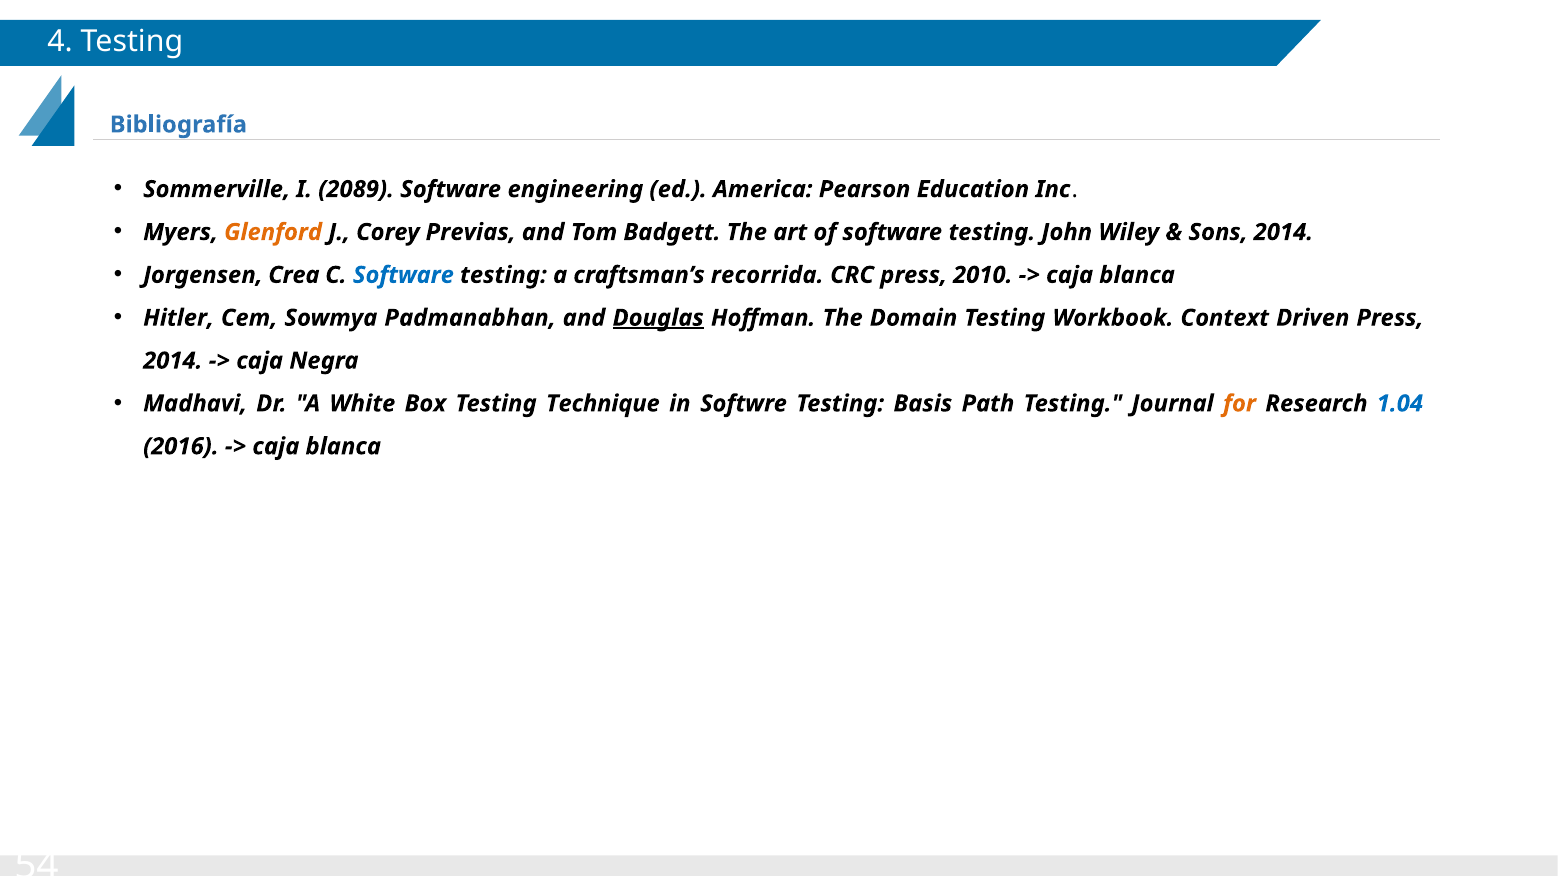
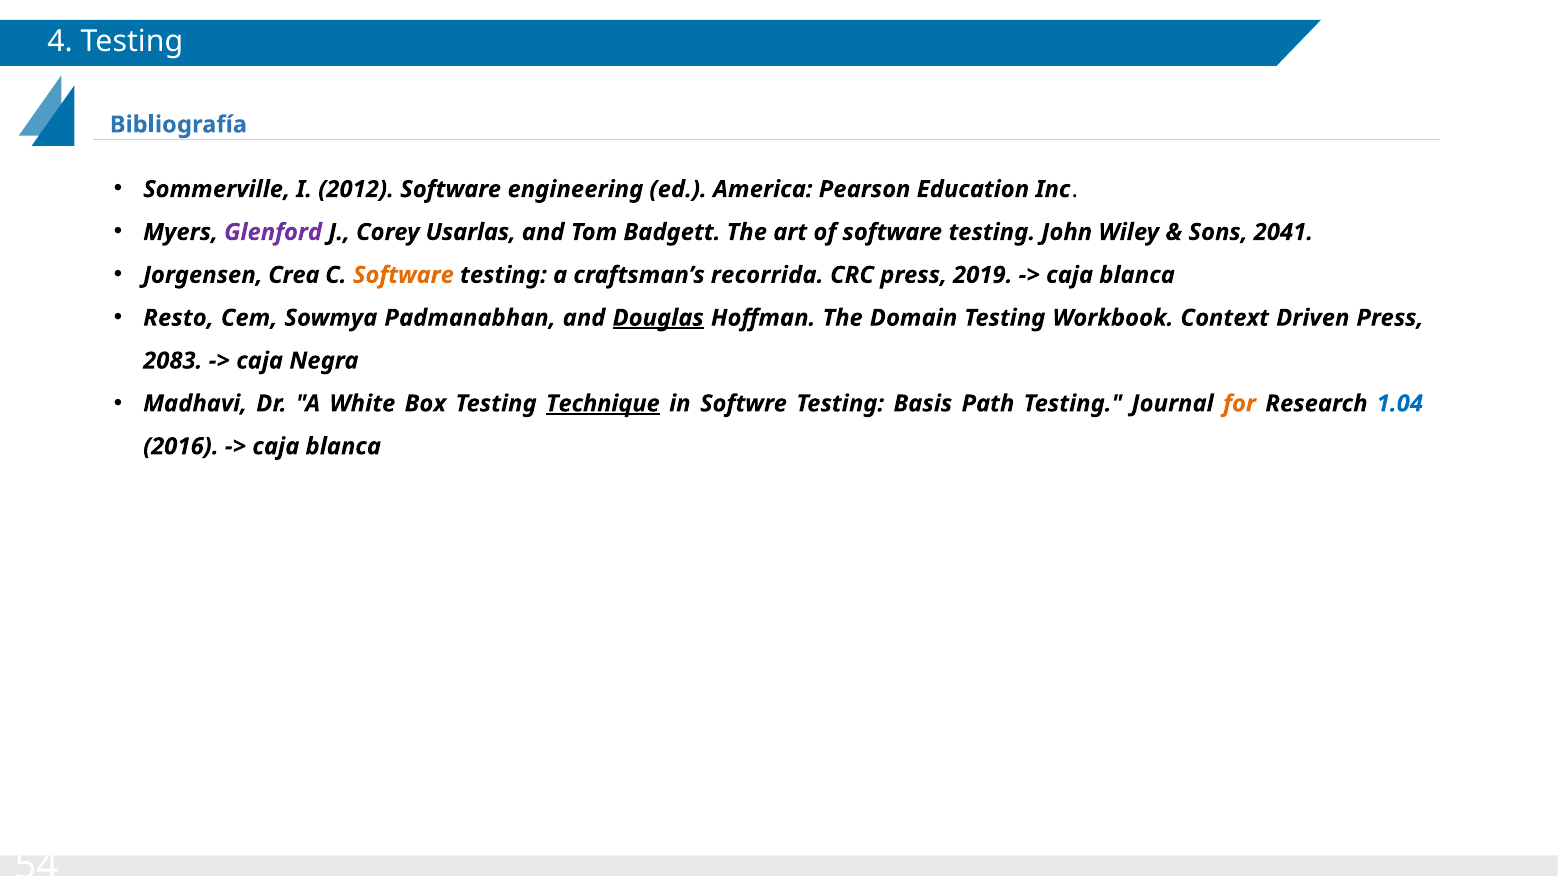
2089: 2089 -> 2012
Glenford colour: orange -> purple
Previas: Previas -> Usarlas
Sons 2014: 2014 -> 2041
Software at (403, 275) colour: blue -> orange
2010: 2010 -> 2019
Hitler: Hitler -> Resto
2014 at (173, 361): 2014 -> 2083
Technique underline: none -> present
